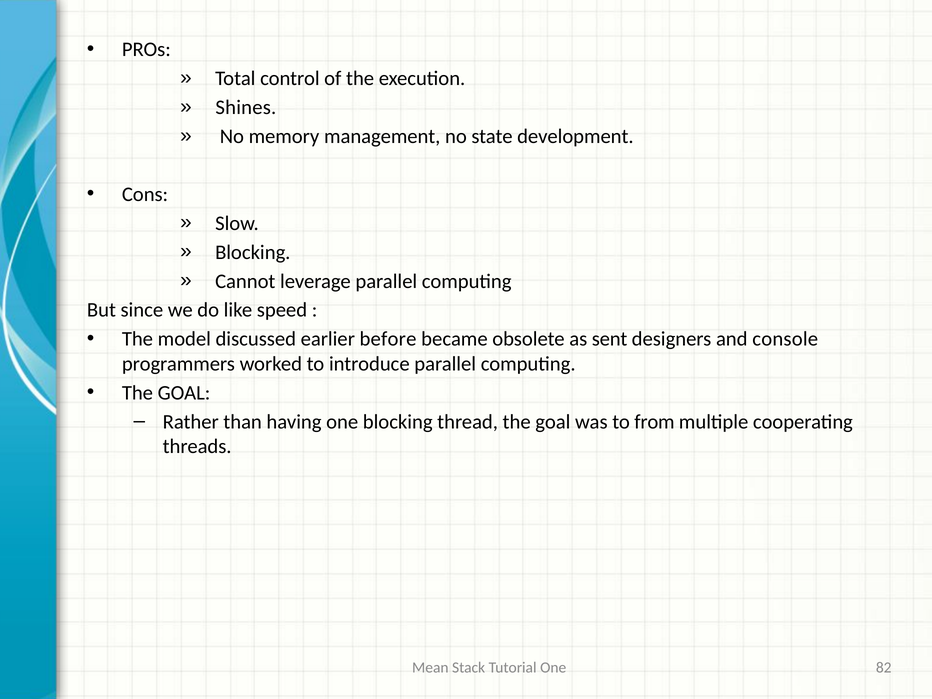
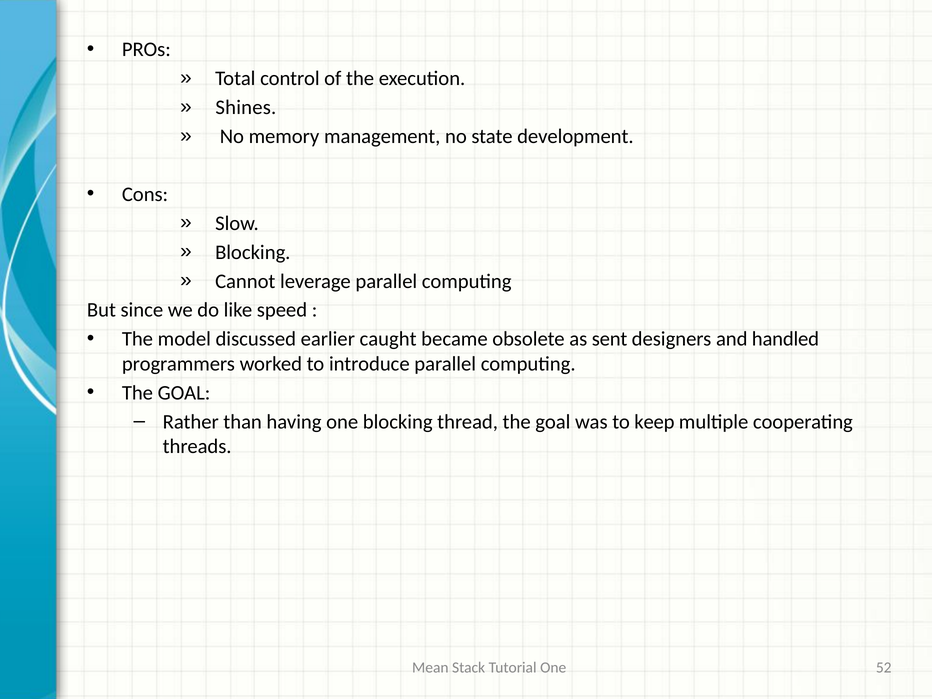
before: before -> caught
console: console -> handled
from: from -> keep
82: 82 -> 52
